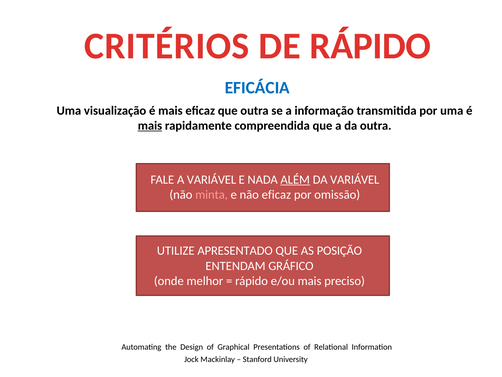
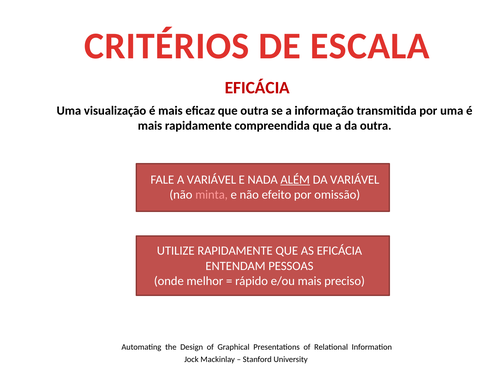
DE RÁPIDO: RÁPIDO -> ESCALA
EFICÁCIA at (257, 88) colour: blue -> red
mais at (150, 125) underline: present -> none
não eficaz: eficaz -> efeito
UTILIZE APRESENTADO: APRESENTADO -> RAPIDAMENTE
AS POSIÇÃO: POSIÇÃO -> EFICÁCIA
GRÁFICO: GRÁFICO -> PESSOAS
